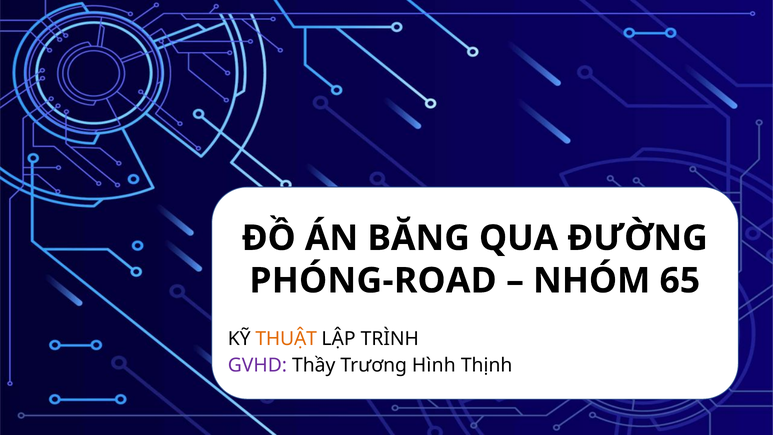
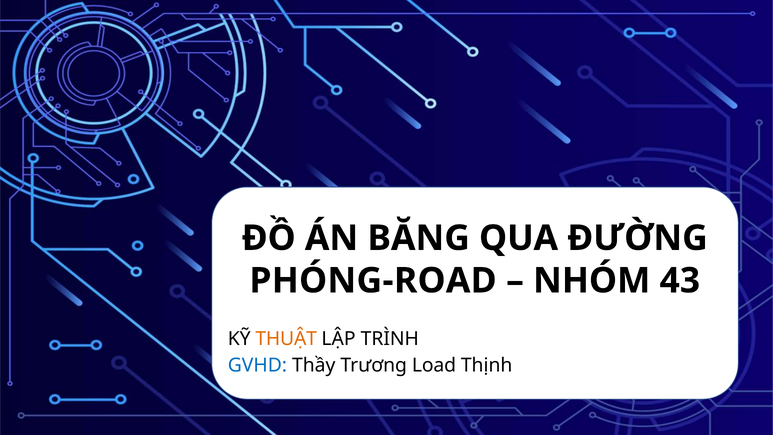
65: 65 -> 43
GVHD colour: purple -> blue
Hình: Hình -> Load
